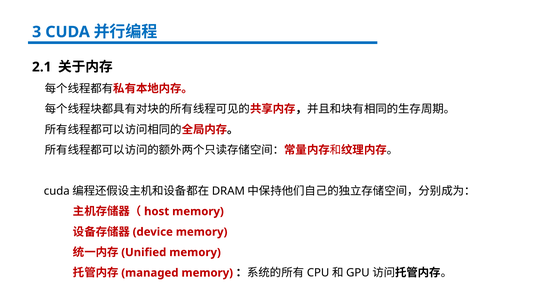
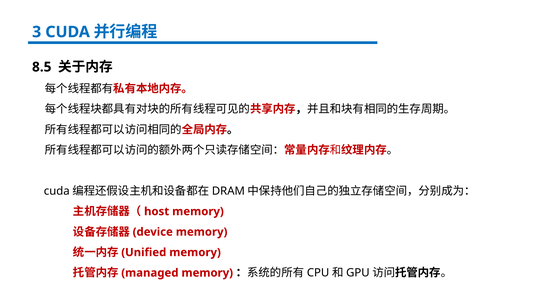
2.1: 2.1 -> 8.5
